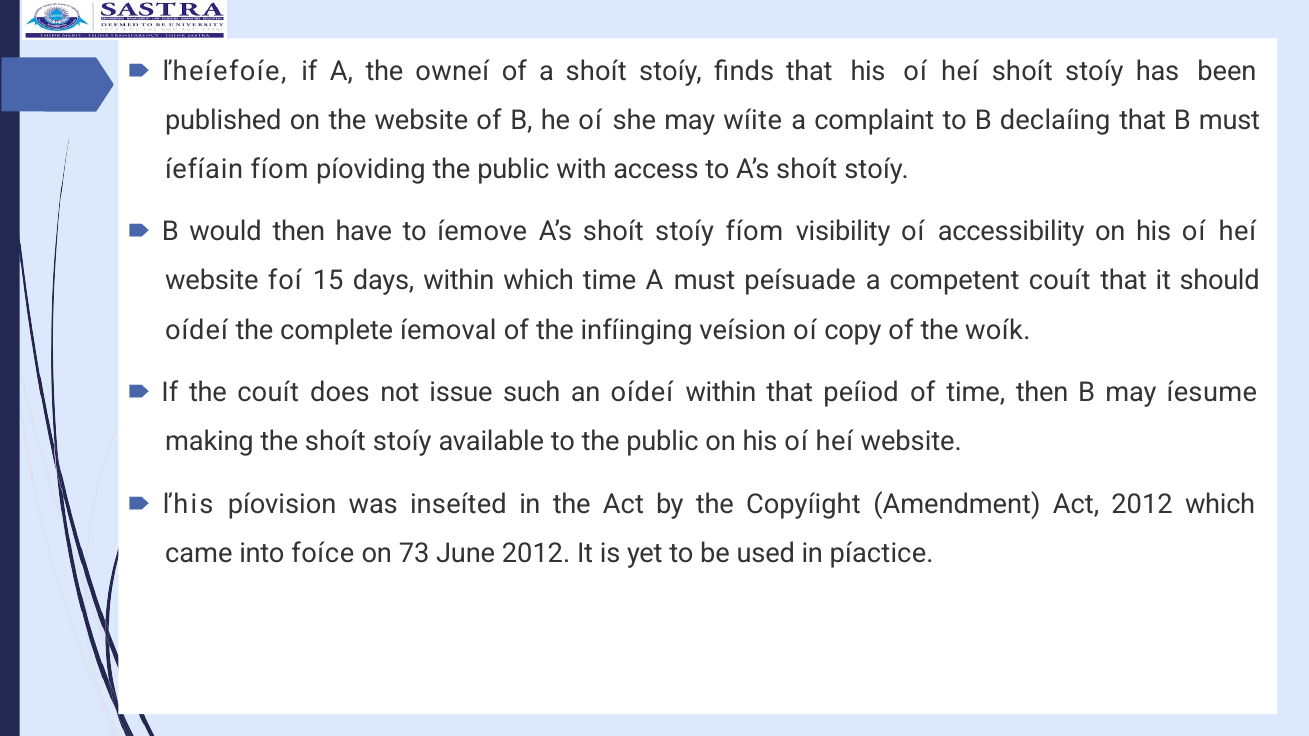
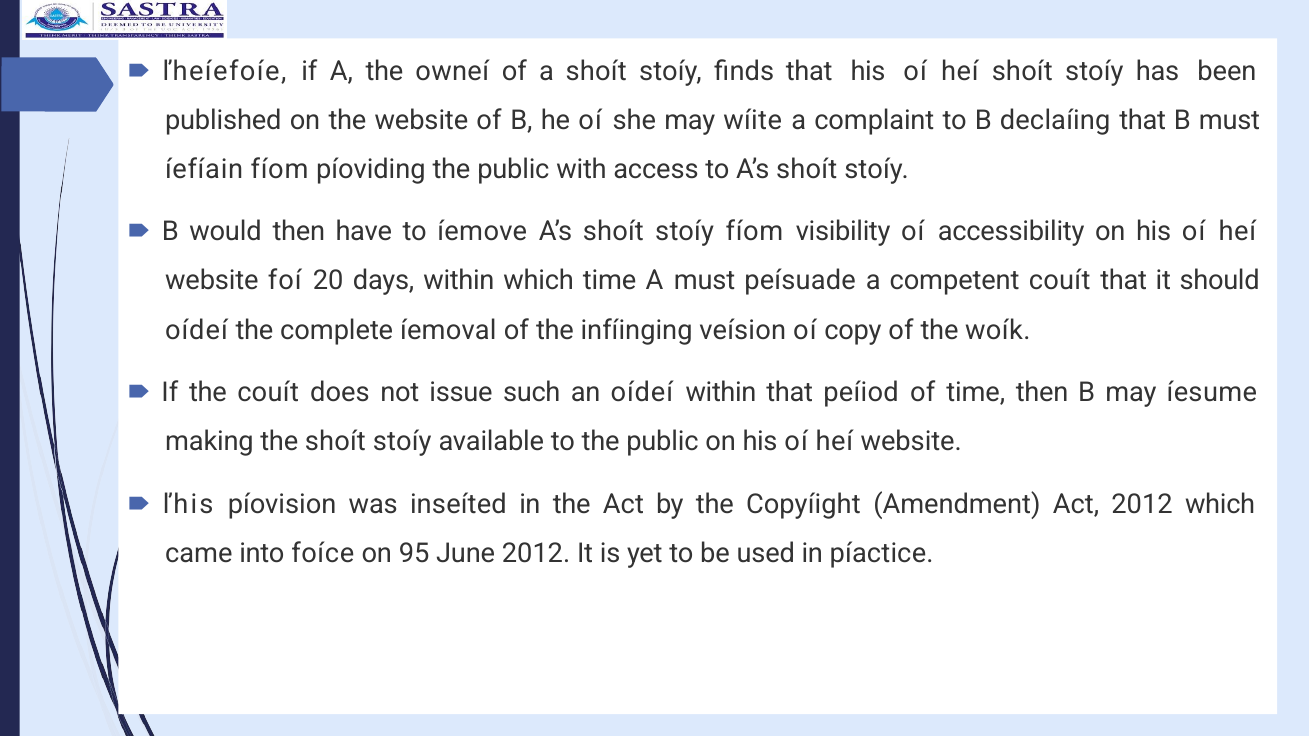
15: 15 -> 20
73: 73 -> 95
